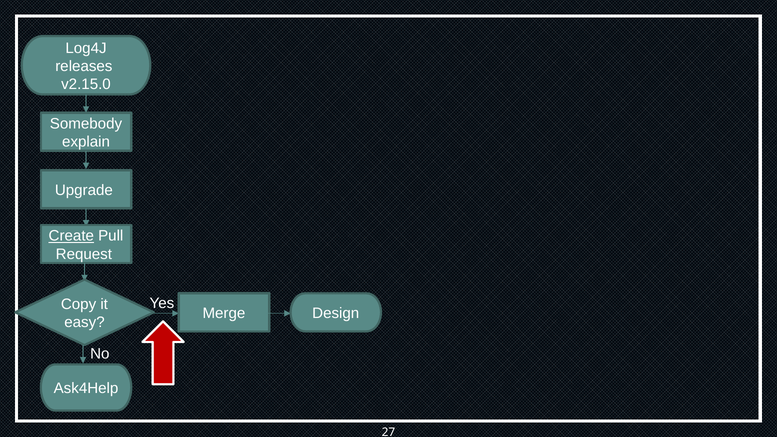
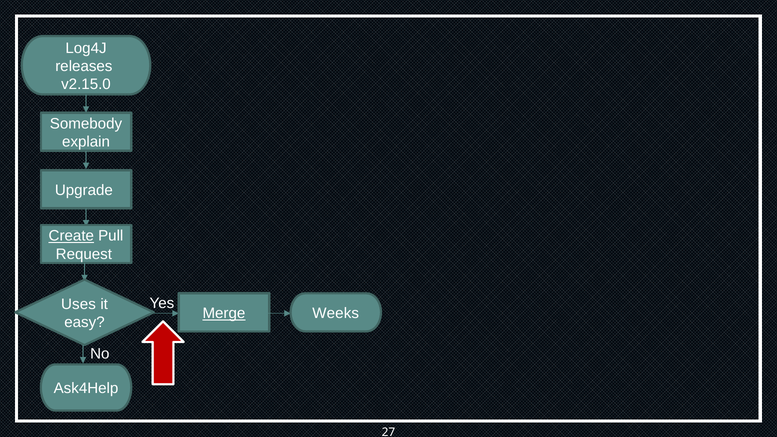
Copy: Copy -> Uses
Merge underline: none -> present
Design: Design -> Weeks
